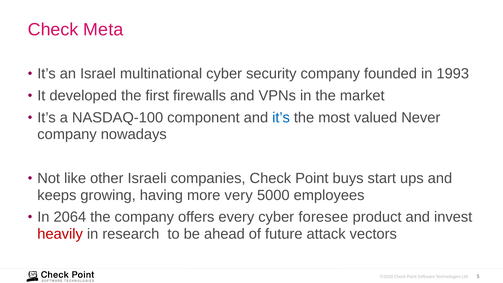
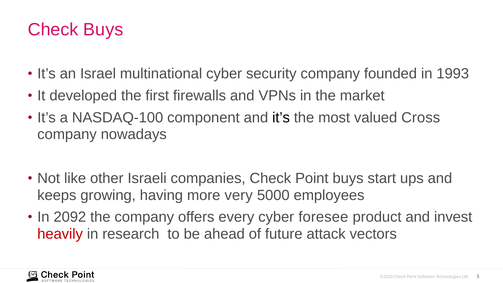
Check Meta: Meta -> Buys
it’s at (281, 118) colour: blue -> black
Never: Never -> Cross
2064: 2064 -> 2092
